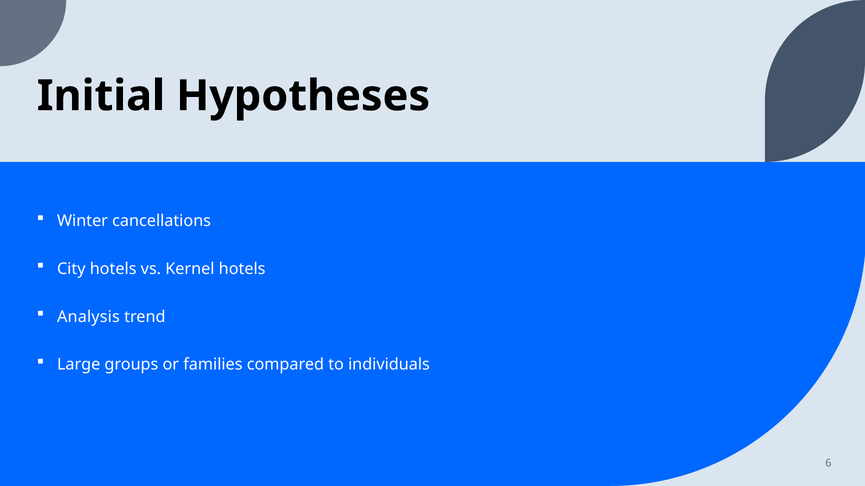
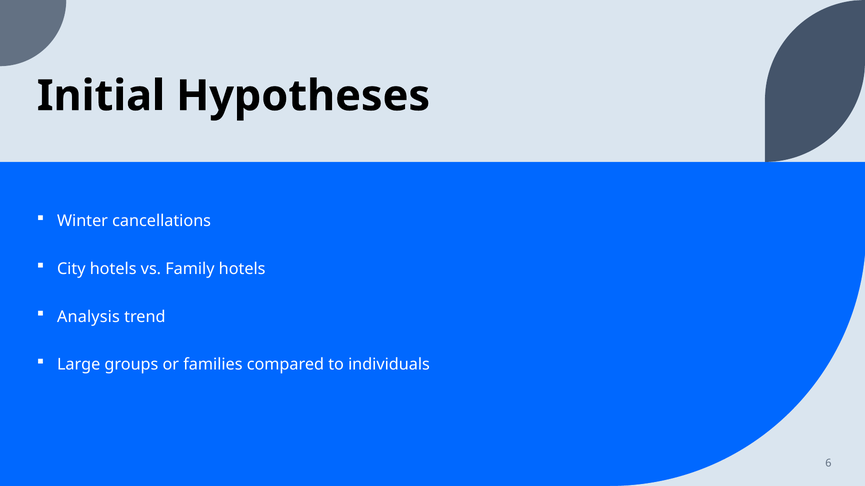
Kernel: Kernel -> Family
